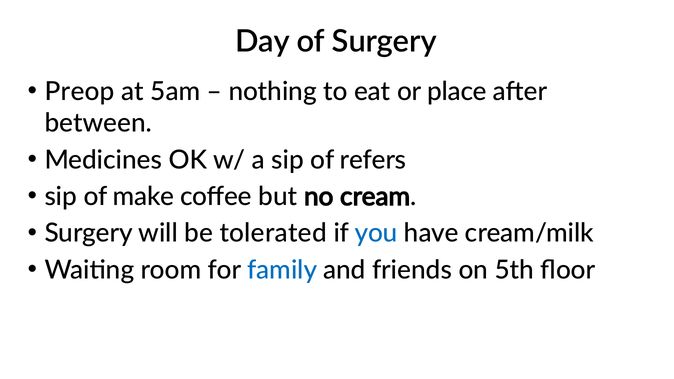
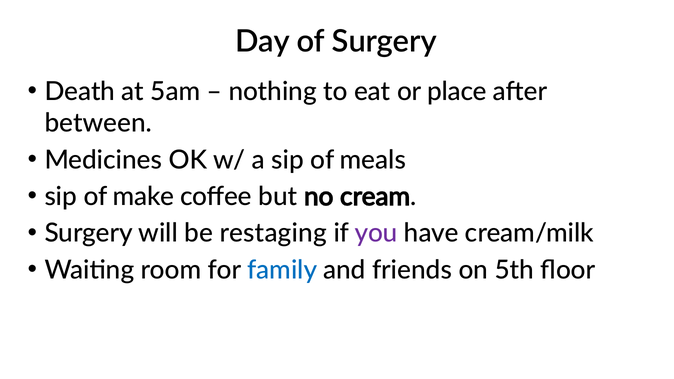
Preop: Preop -> Death
refers: refers -> meals
tolerated: tolerated -> restaging
you colour: blue -> purple
